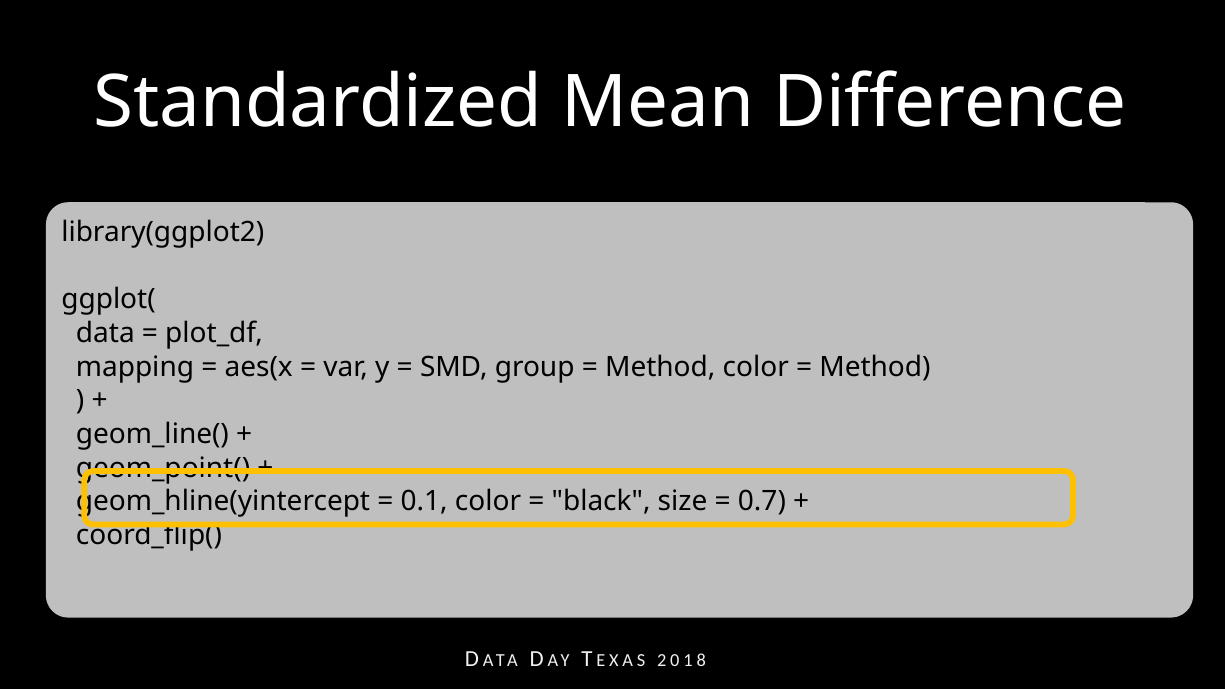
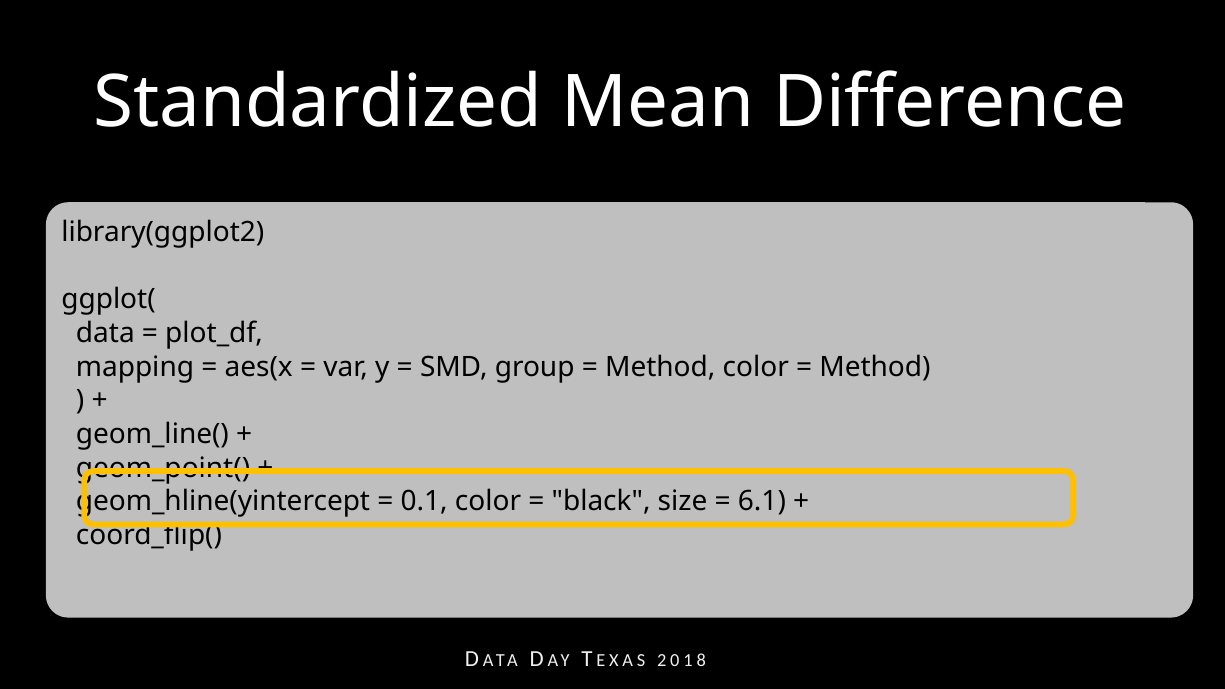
0.7: 0.7 -> 6.1
